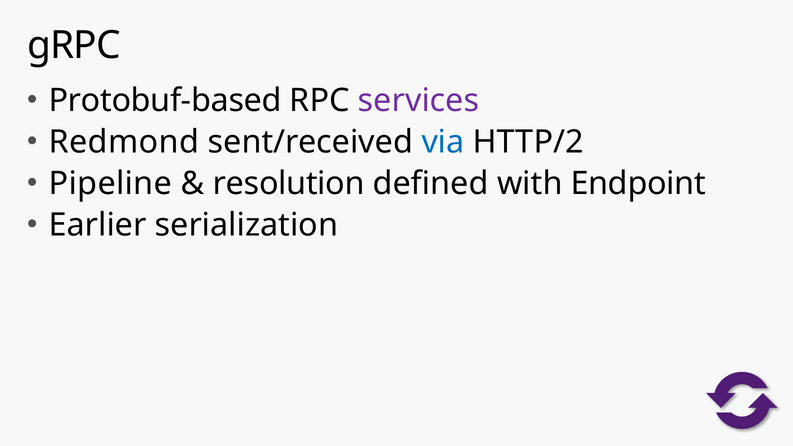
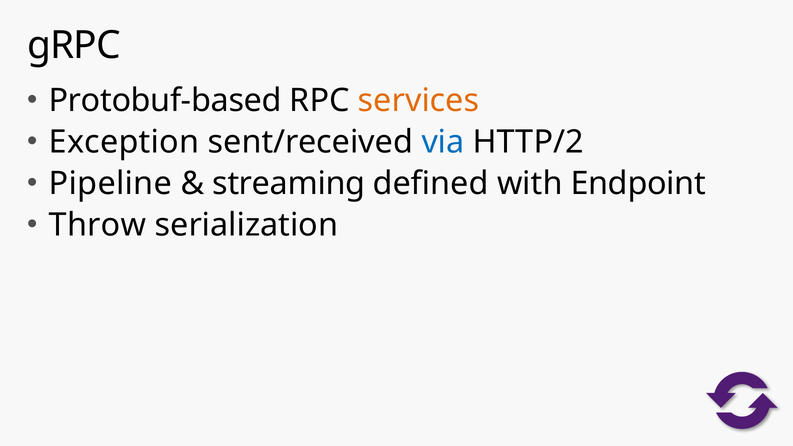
services colour: purple -> orange
Redmond: Redmond -> Exception
resolution: resolution -> streaming
Earlier: Earlier -> Throw
